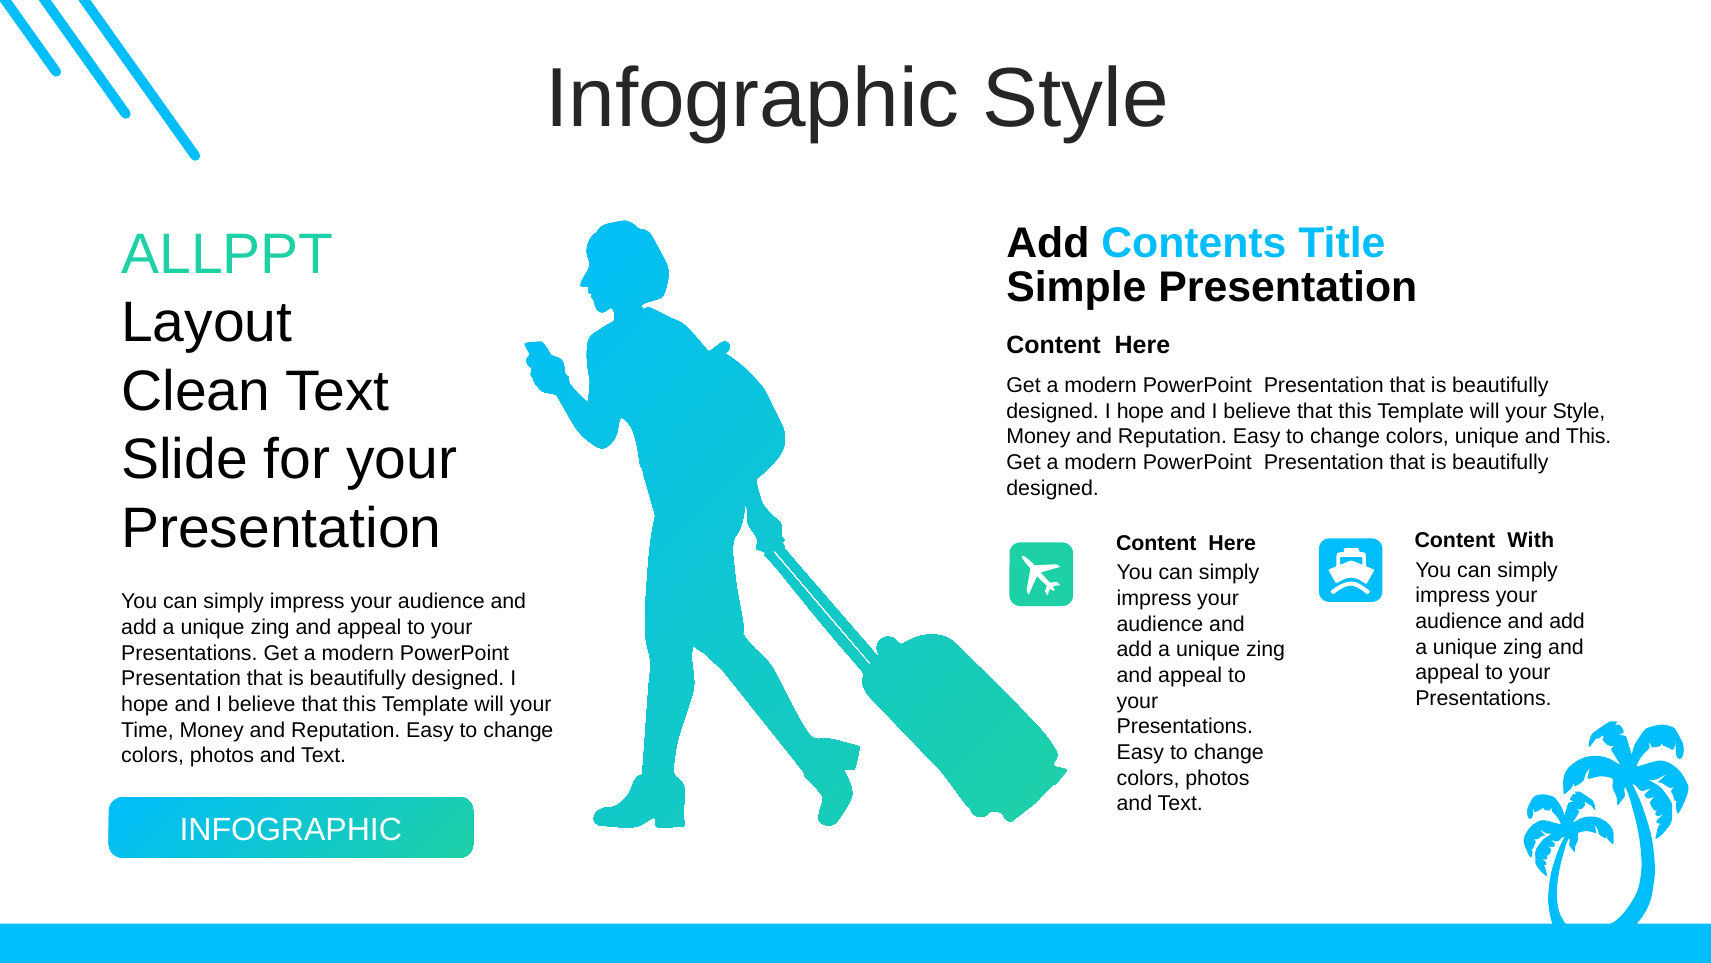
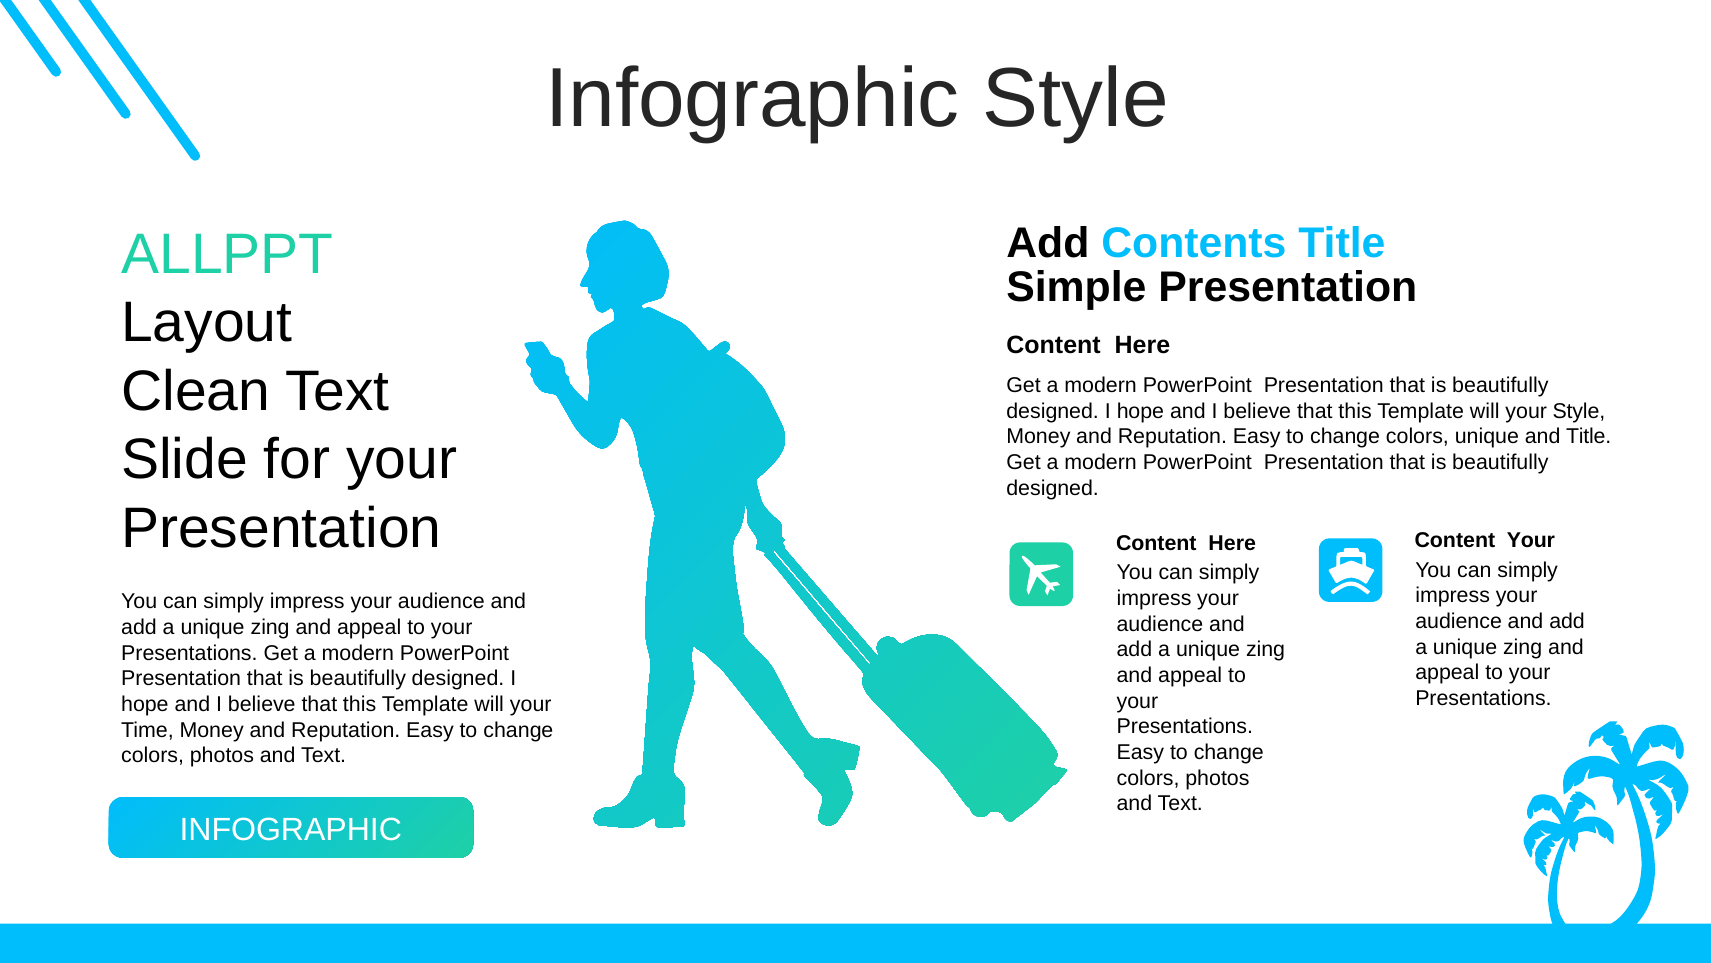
and This: This -> Title
Content With: With -> Your
